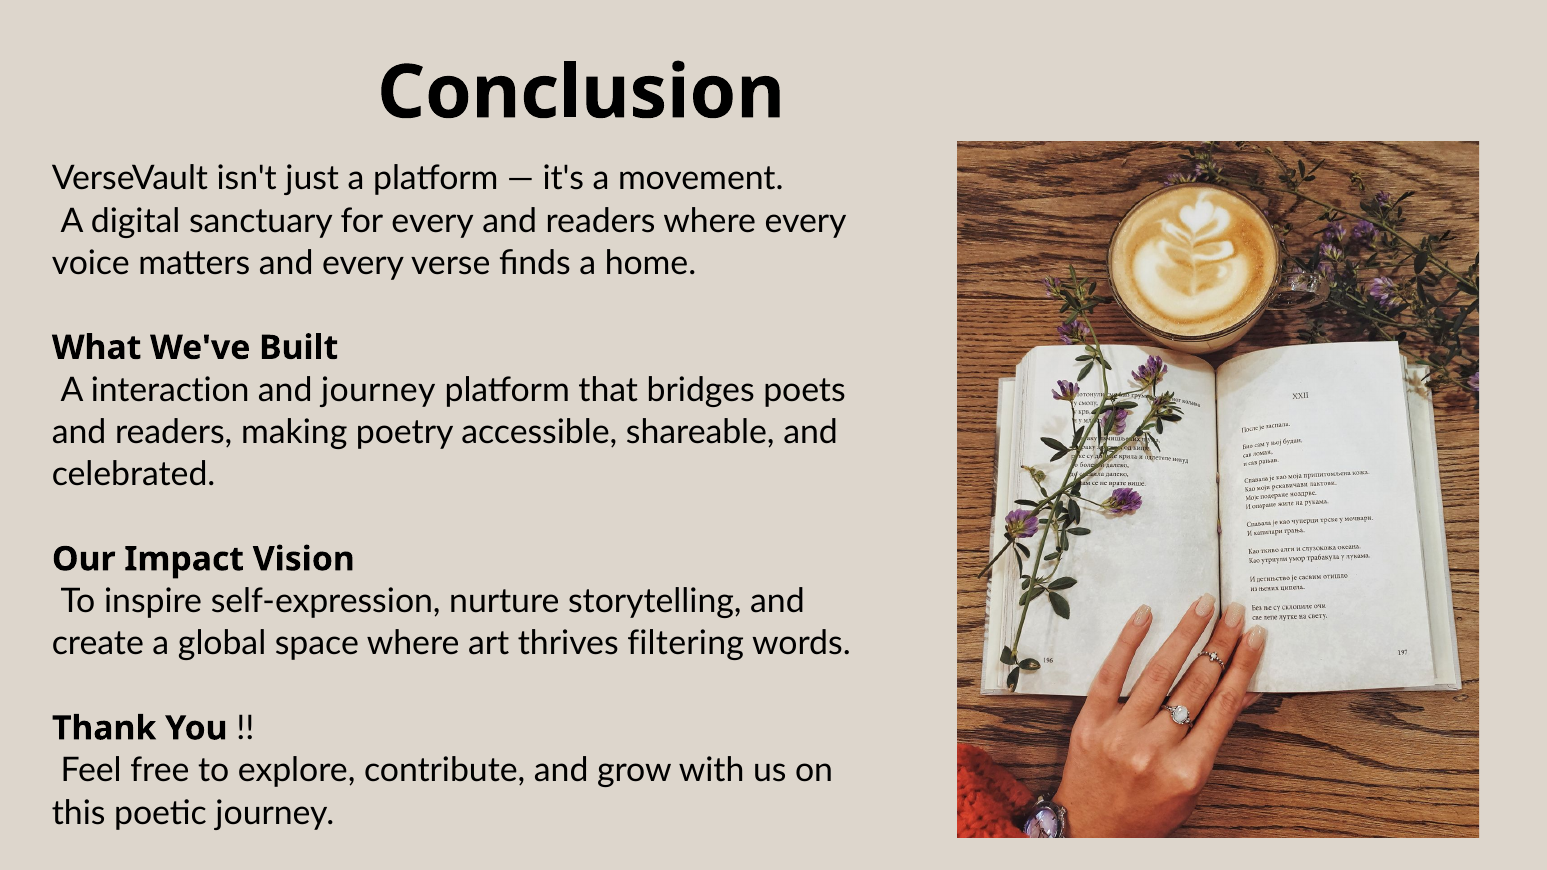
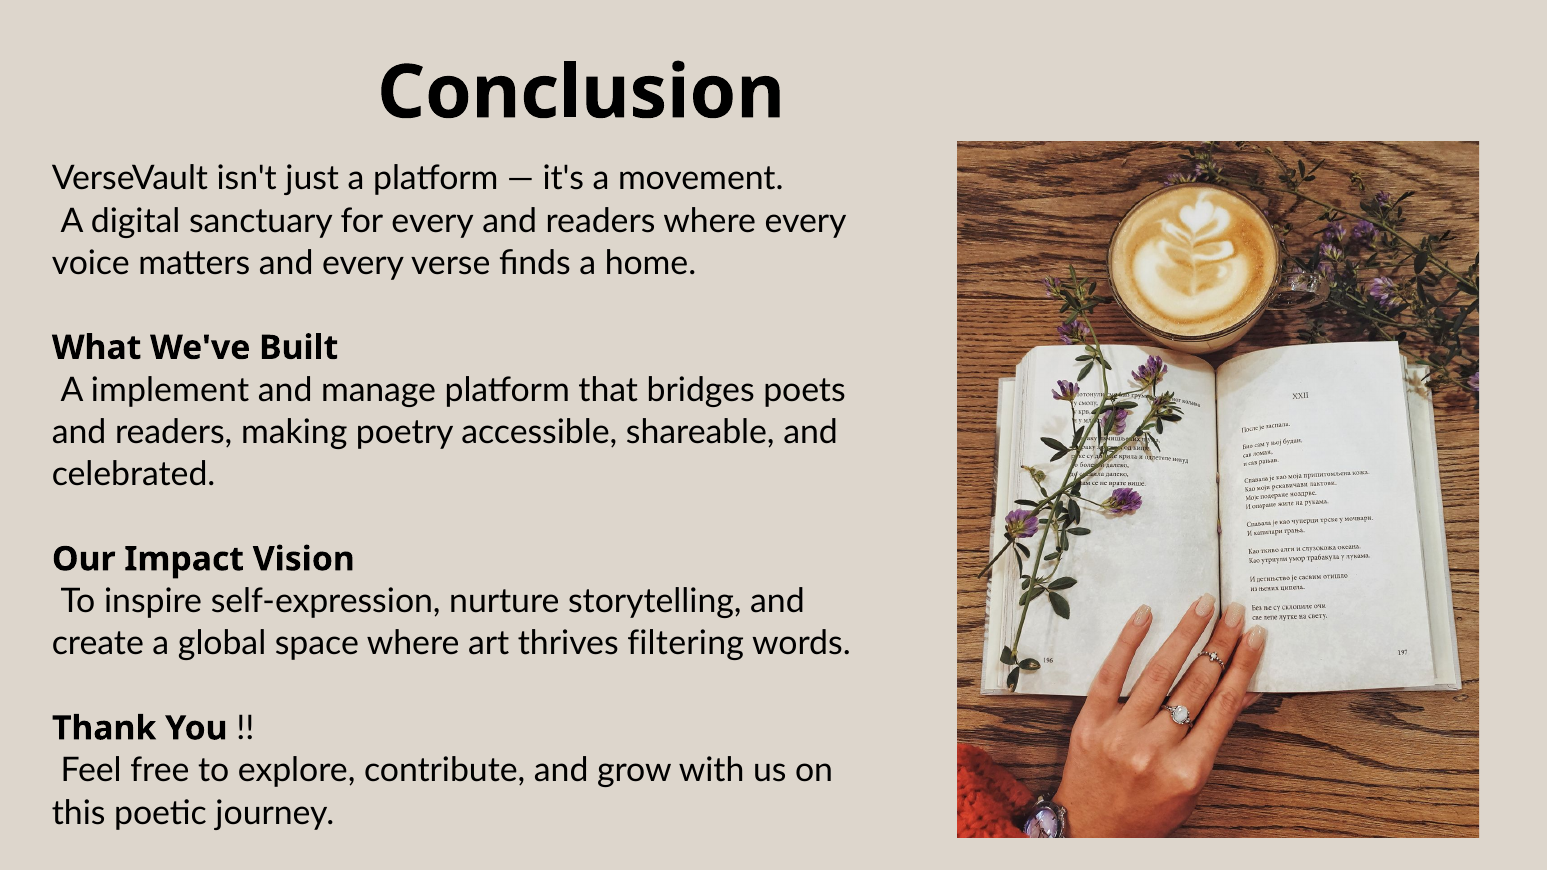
interaction: interaction -> implement
and journey: journey -> manage
